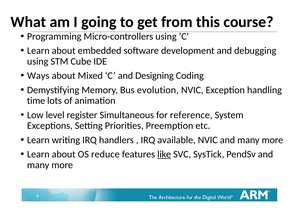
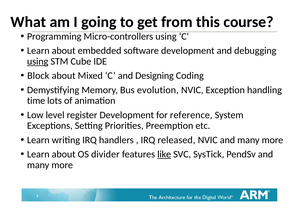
using at (38, 61) underline: none -> present
Ways: Ways -> Block
register Simultaneous: Simultaneous -> Development
available: available -> released
reduce: reduce -> divider
